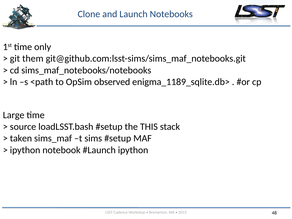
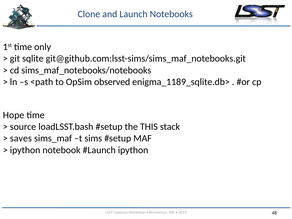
them: them -> sqlite
Large: Large -> Hope
taken: taken -> saves
